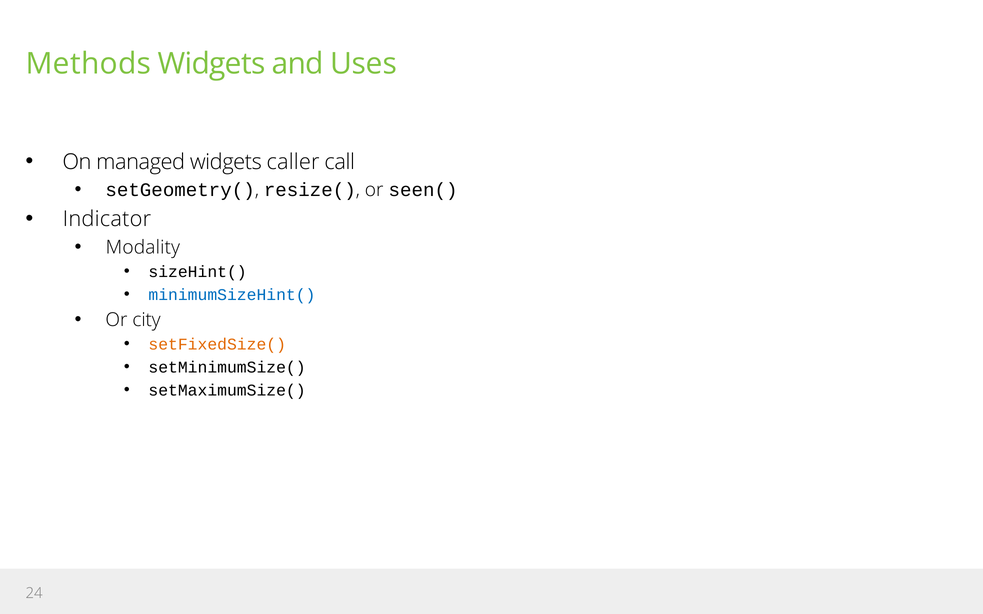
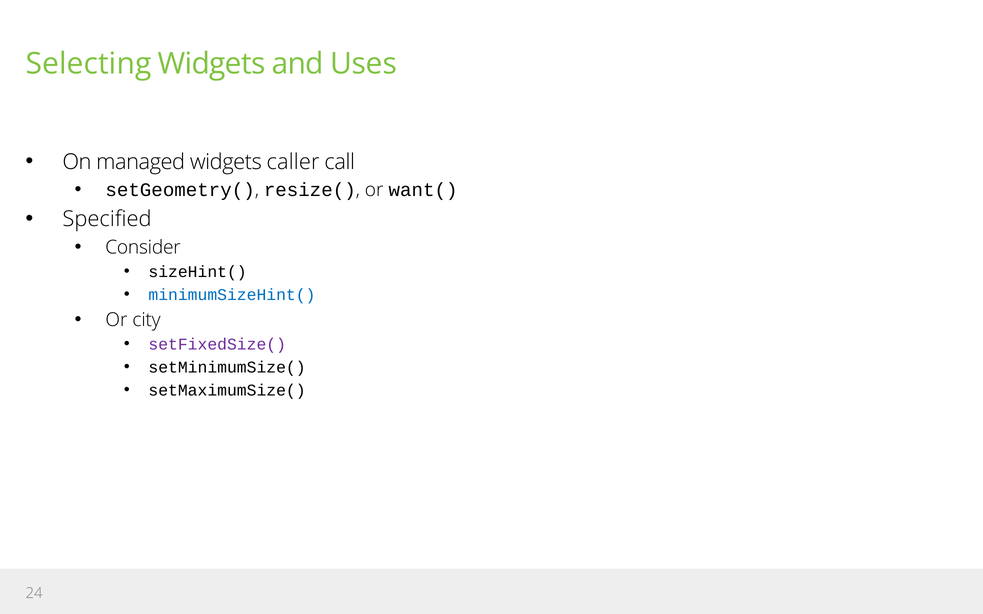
Methods: Methods -> Selecting
seen(: seen( -> want(
Indicator: Indicator -> Specified
Modality: Modality -> Consider
setFixedSize( colour: orange -> purple
